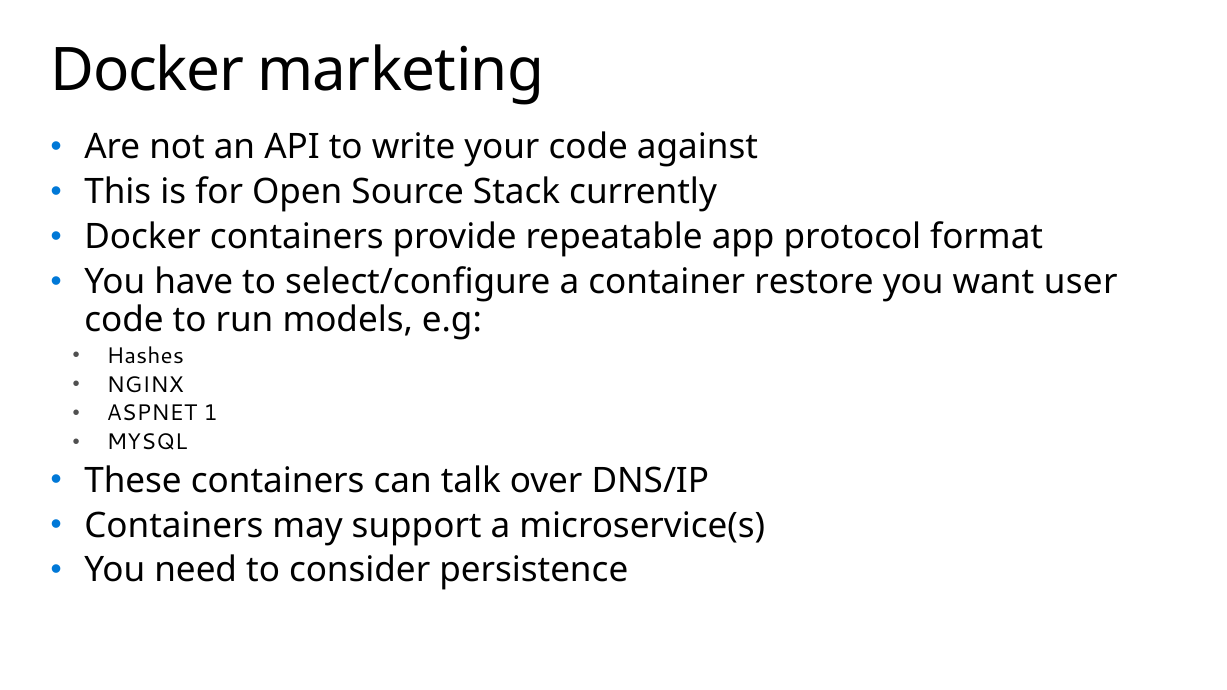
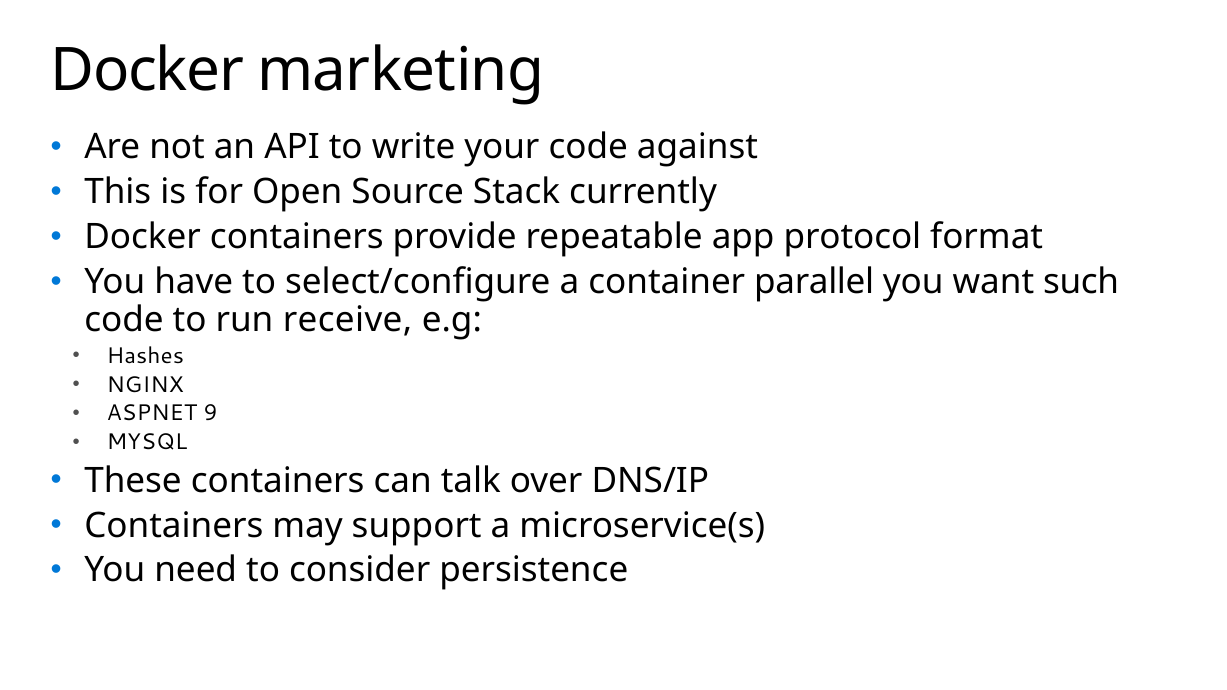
restore: restore -> parallel
user: user -> such
models: models -> receive
1: 1 -> 9
